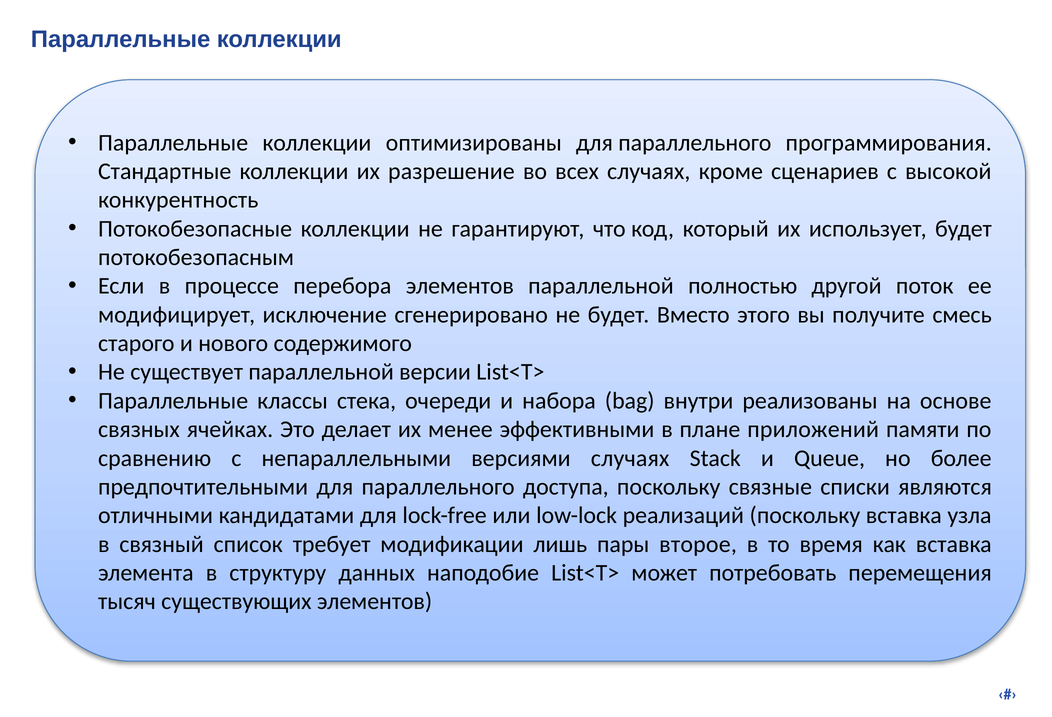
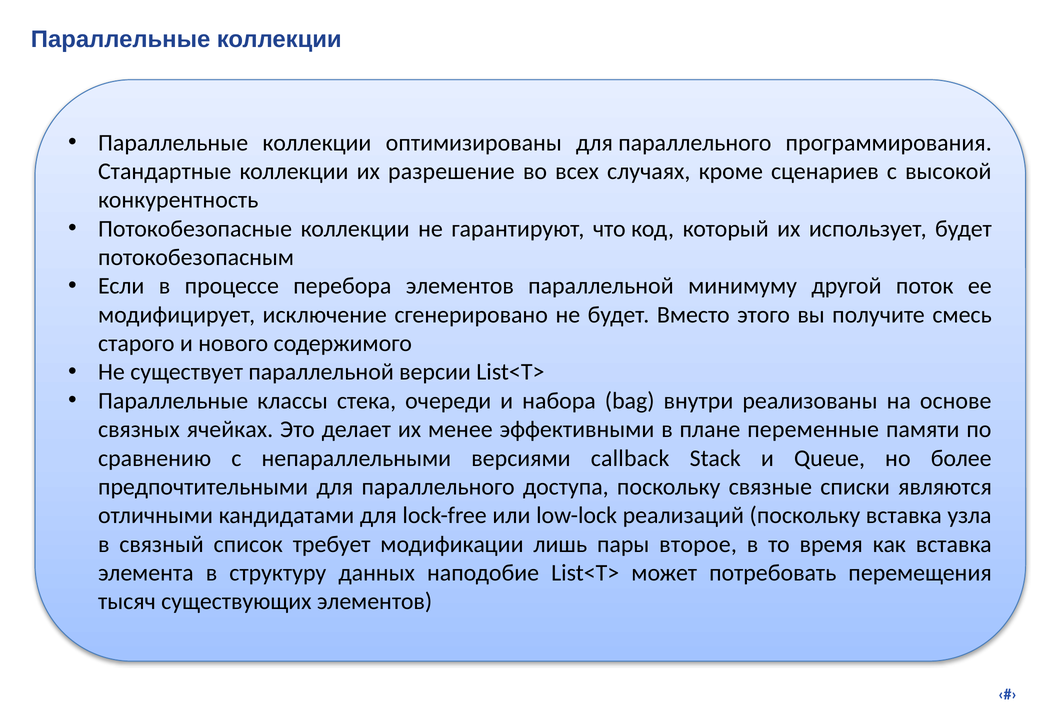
полностью: полностью -> минимуму
приложений: приложений -> переменные
версиями случаях: случаях -> callback
